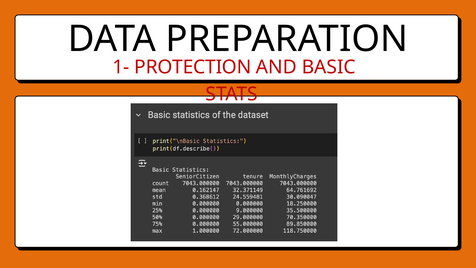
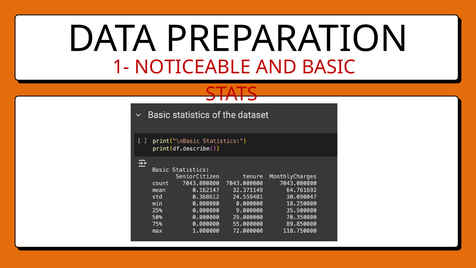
PROTECTION: PROTECTION -> NOTICEABLE
